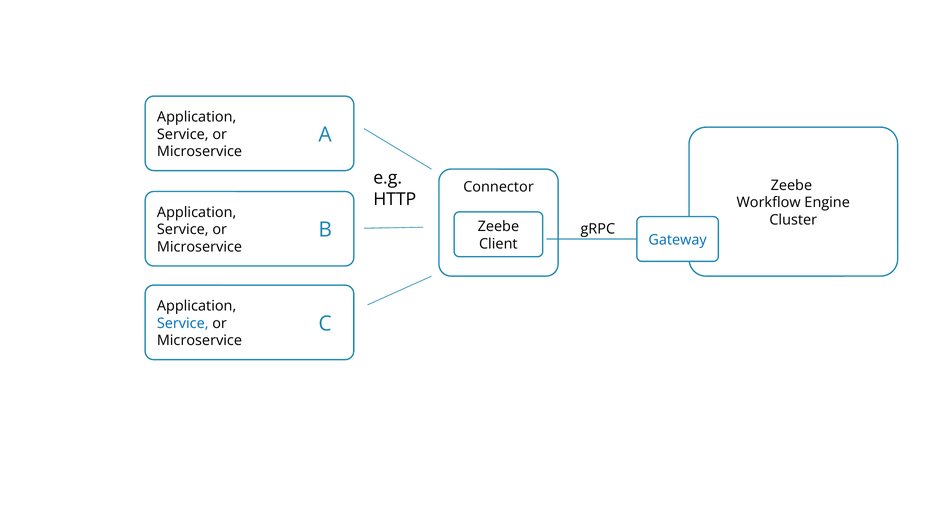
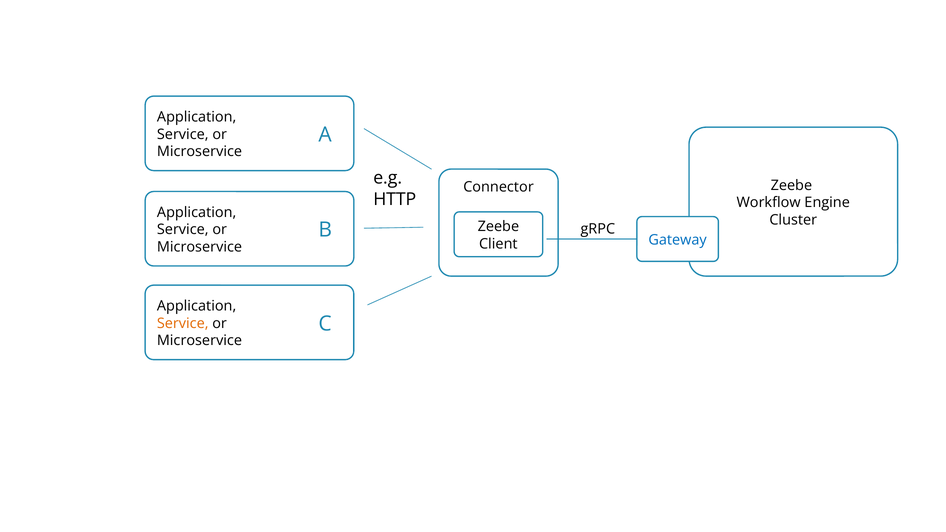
Service at (183, 323) colour: blue -> orange
